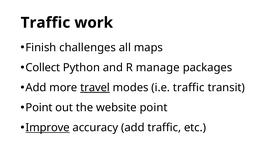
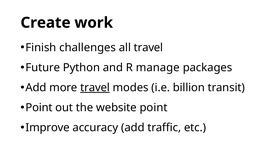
Traffic at (45, 23): Traffic -> Create
all maps: maps -> travel
Collect: Collect -> Future
i.e traffic: traffic -> billion
Improve underline: present -> none
